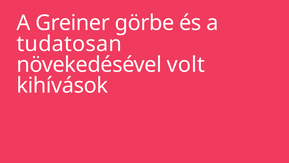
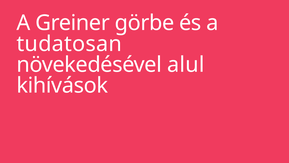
volt: volt -> alul
